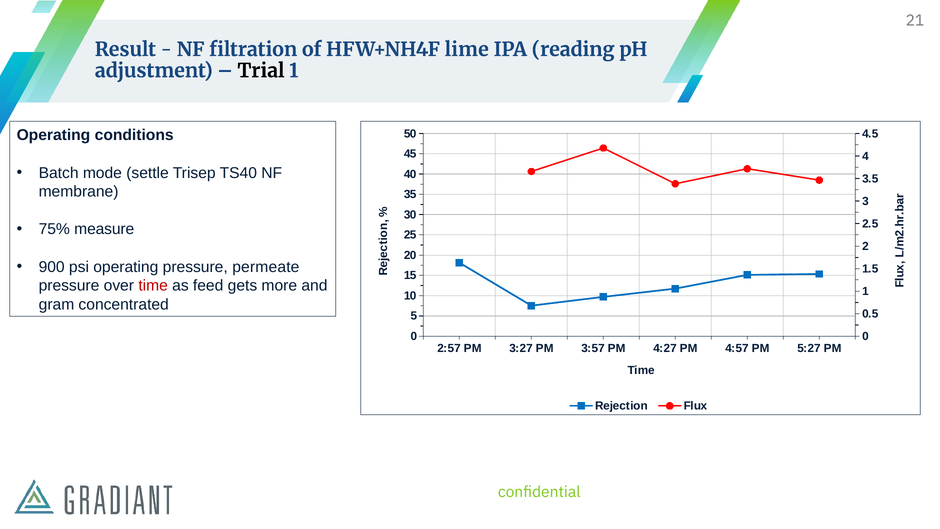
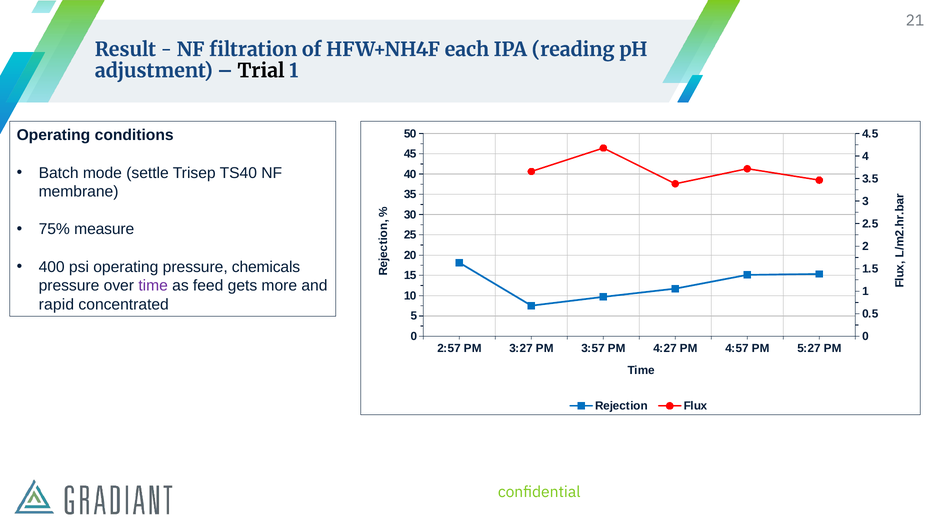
lime: lime -> each
900: 900 -> 400
permeate: permeate -> chemicals
time at (153, 286) colour: red -> purple
gram: gram -> rapid
